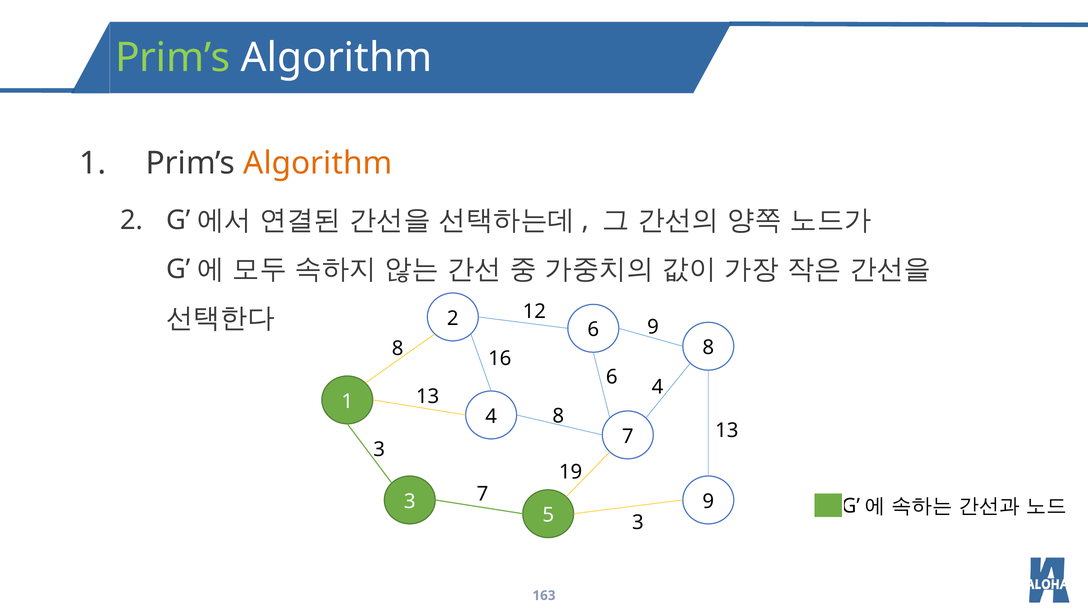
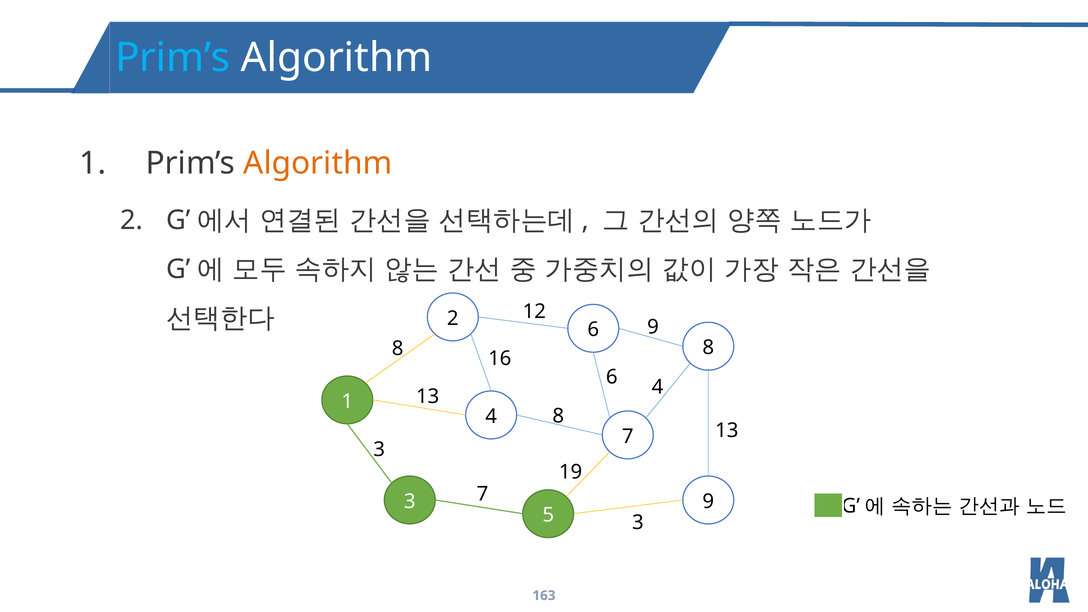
Prim’s at (173, 58) colour: light green -> light blue
